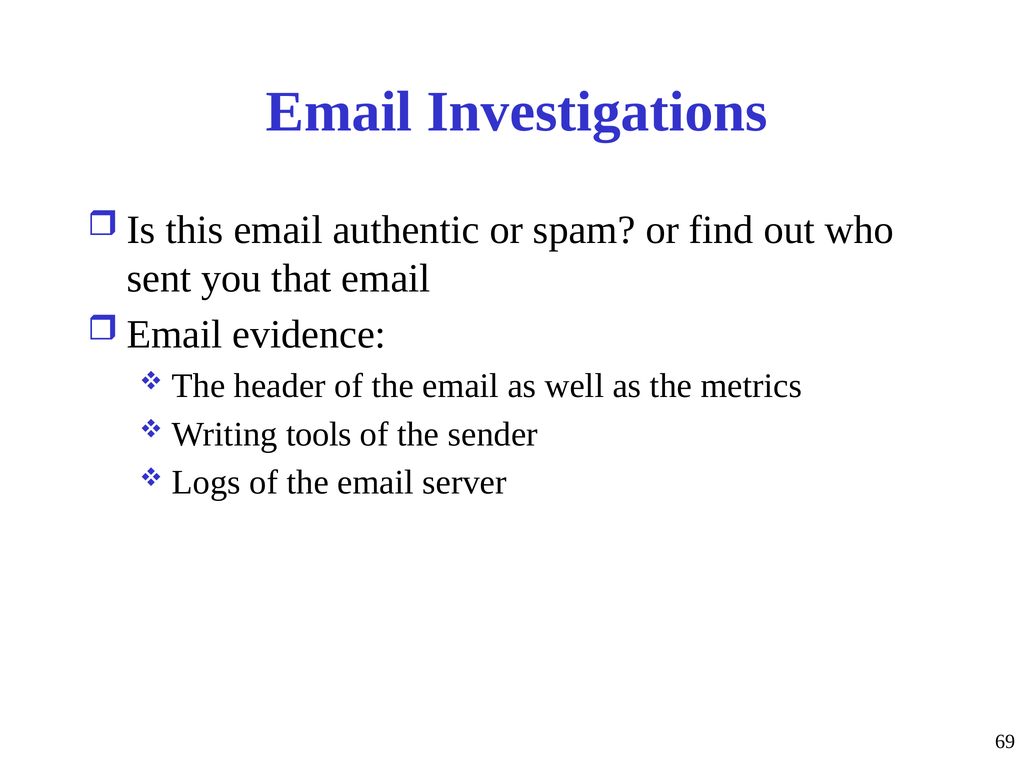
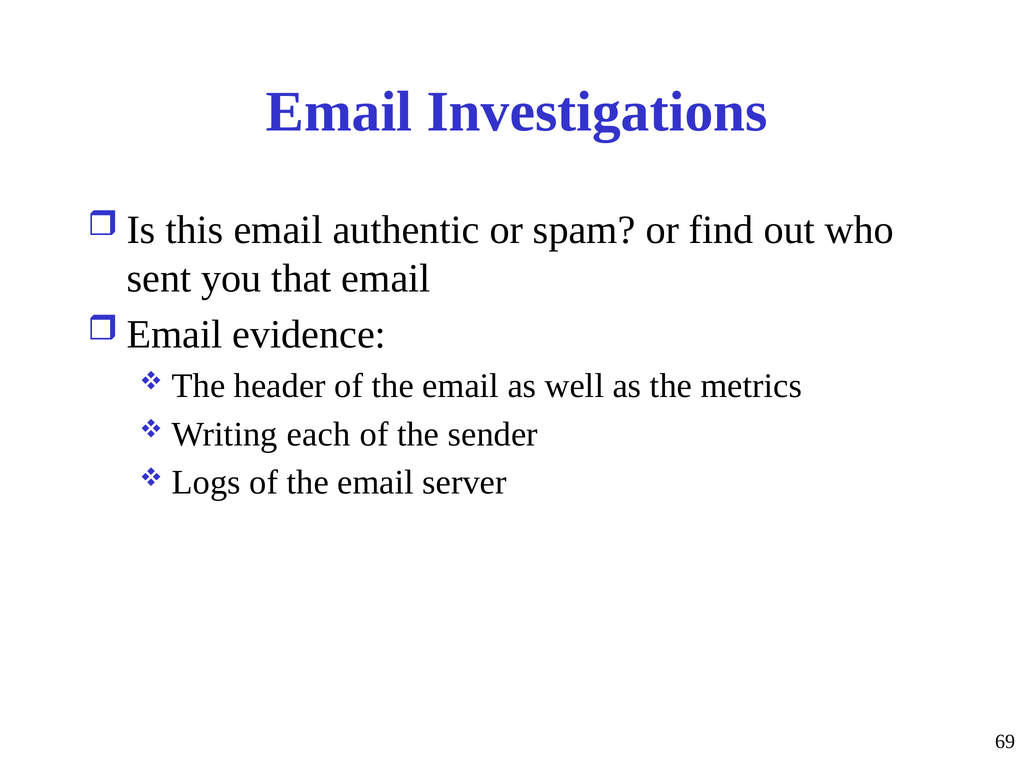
tools: tools -> each
